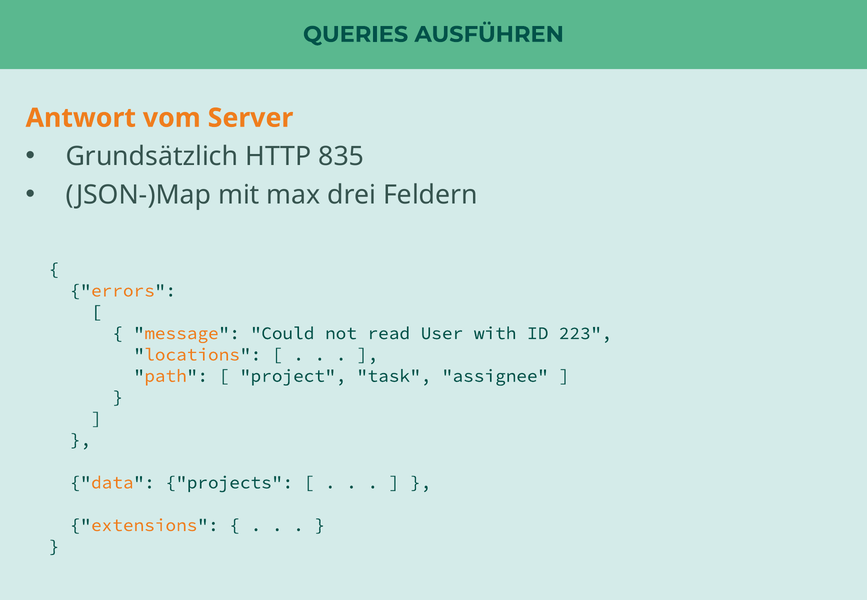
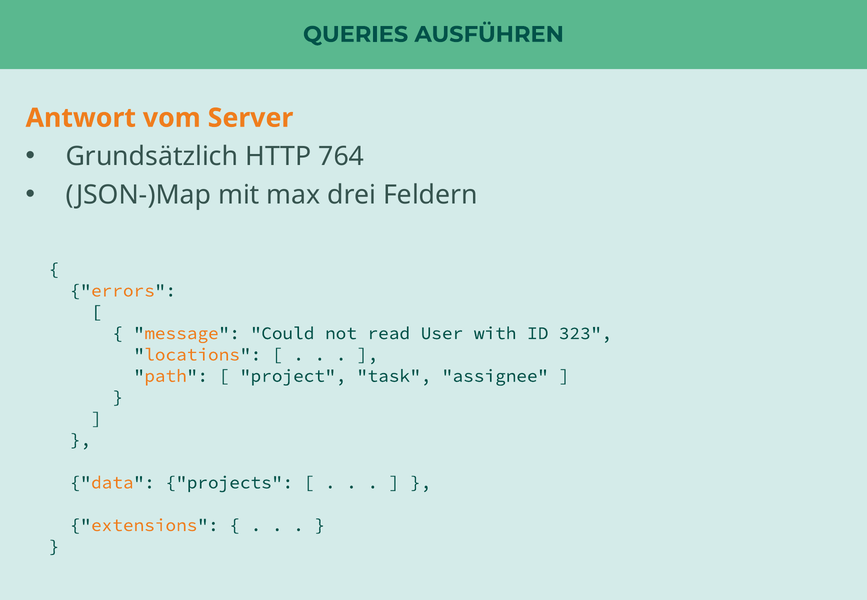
835: 835 -> 764
223: 223 -> 323
